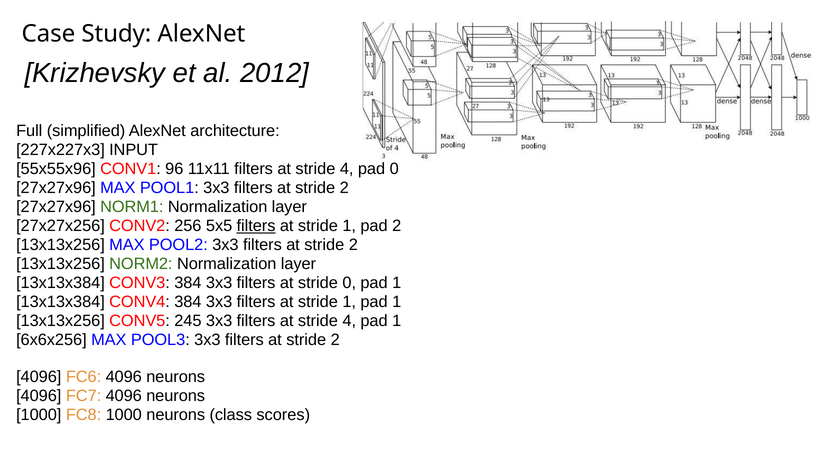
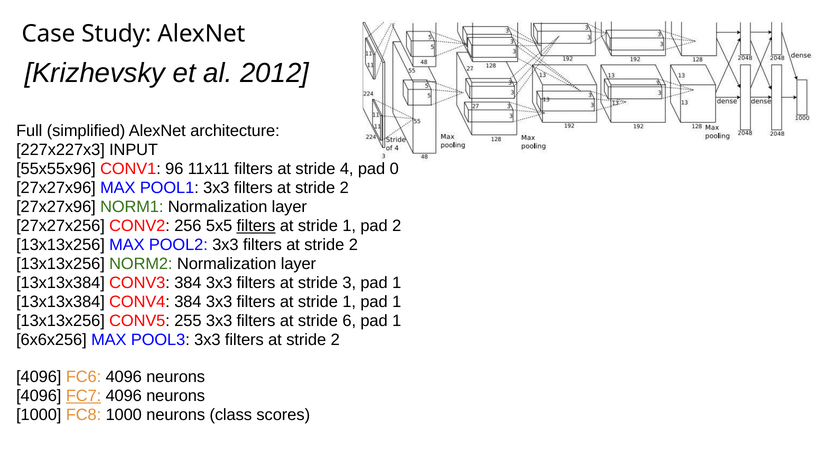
stride 0: 0 -> 3
245: 245 -> 255
4 at (349, 320): 4 -> 6
FC7 underline: none -> present
